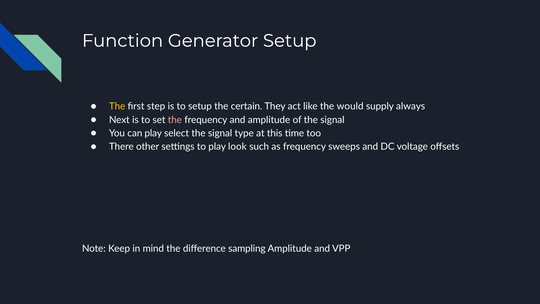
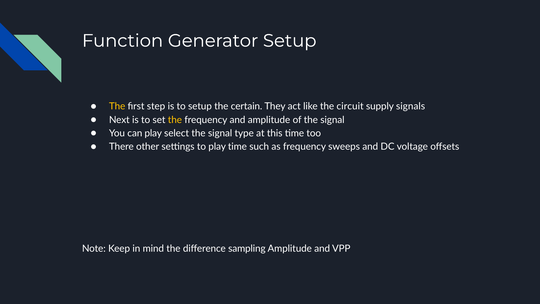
would: would -> circuit
always: always -> signals
the at (175, 120) colour: pink -> yellow
play look: look -> time
